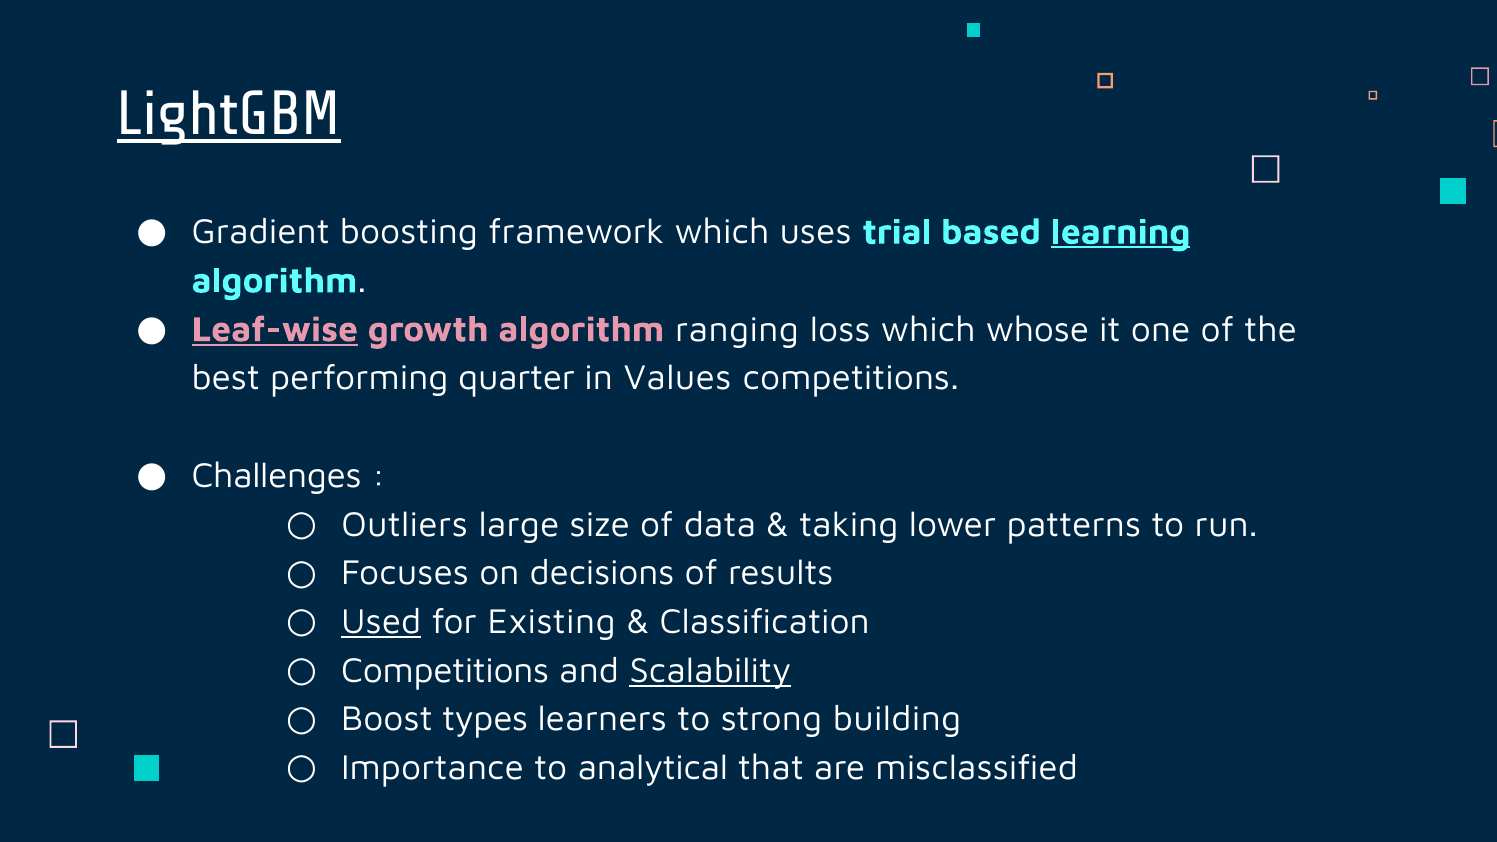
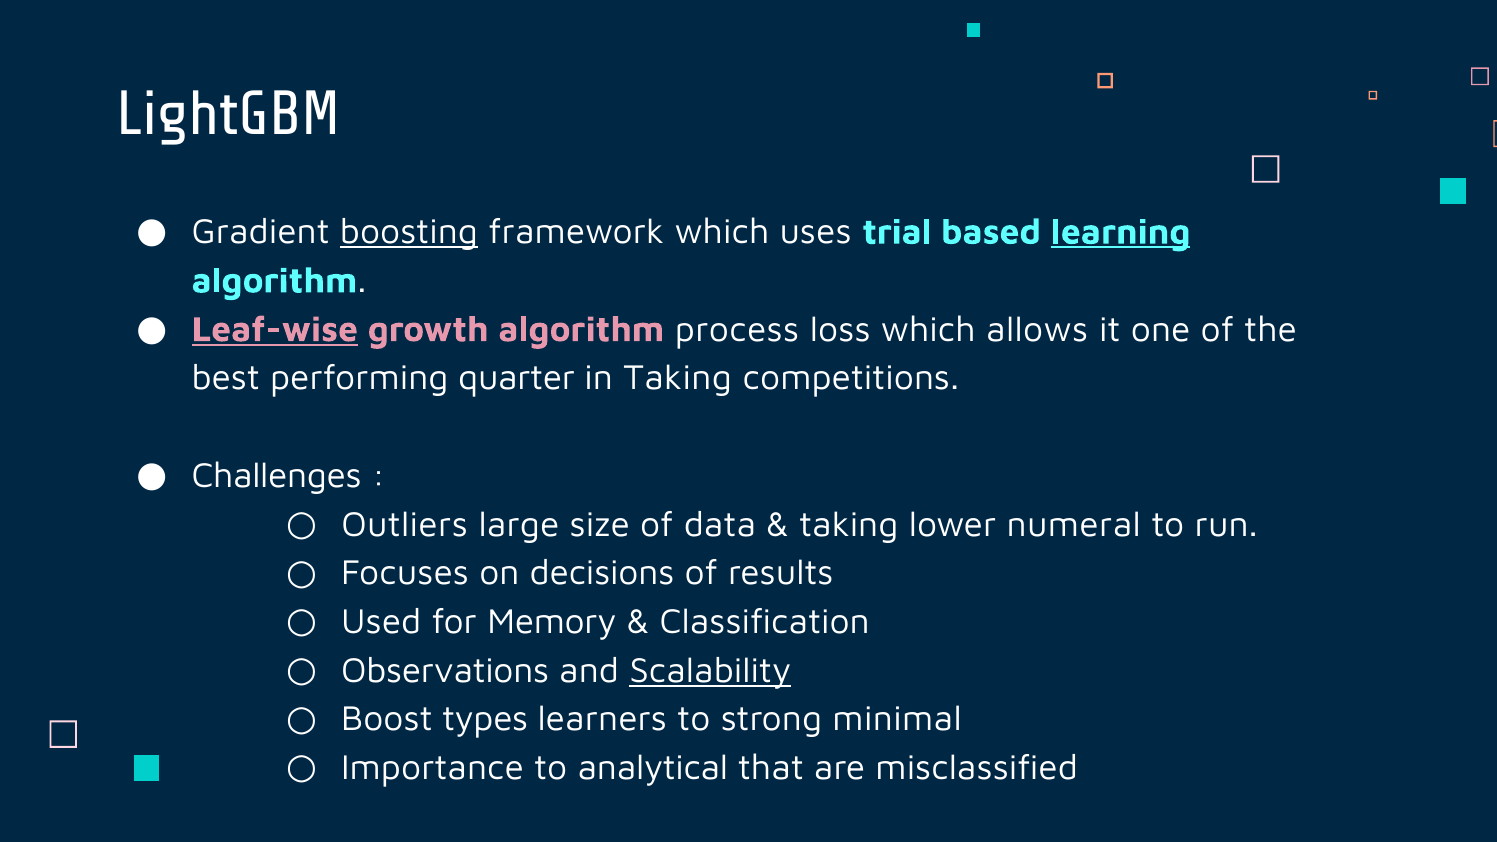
LightGBM underline: present -> none
boosting underline: none -> present
ranging: ranging -> process
whose: whose -> allows
in Values: Values -> Taking
patterns: patterns -> numeral
Used underline: present -> none
Existing: Existing -> Memory
Competitions at (445, 671): Competitions -> Observations
building: building -> minimal
